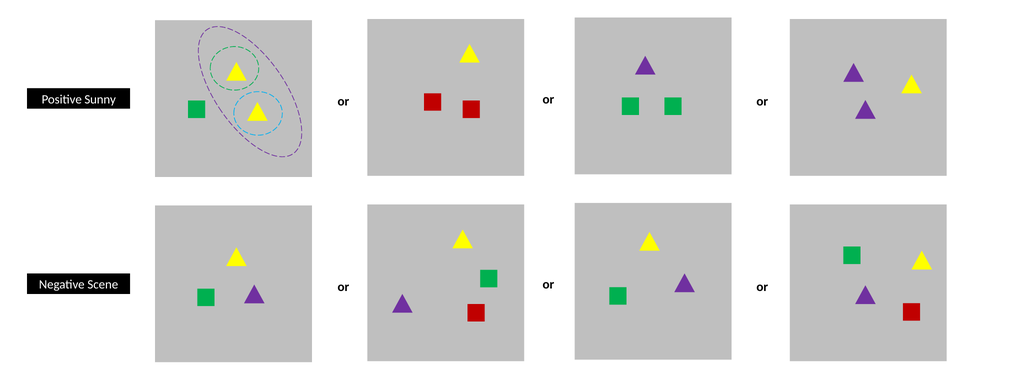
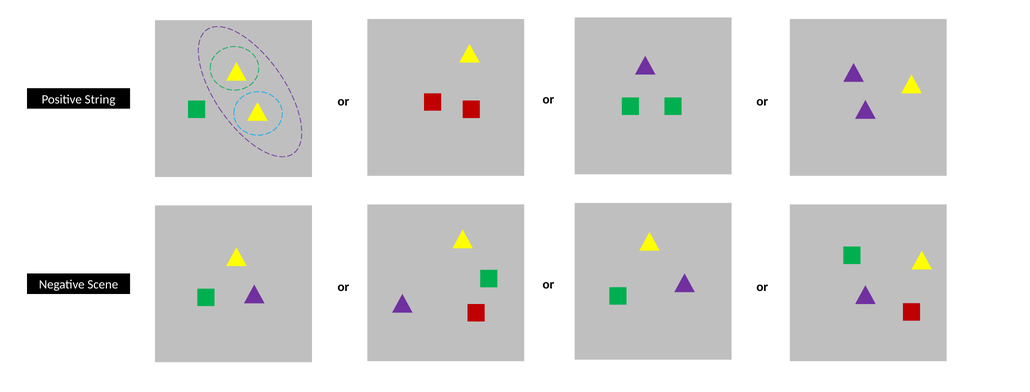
Sunny: Sunny -> String
